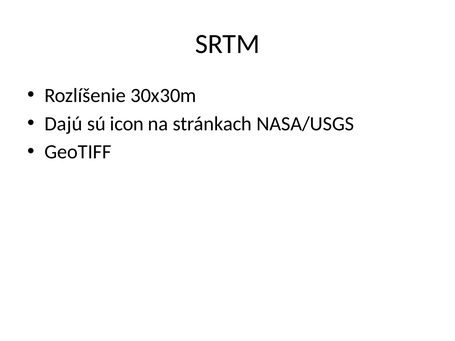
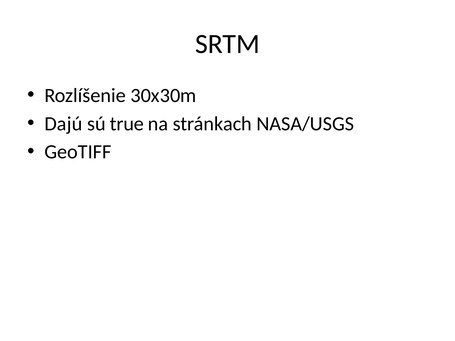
icon: icon -> true
